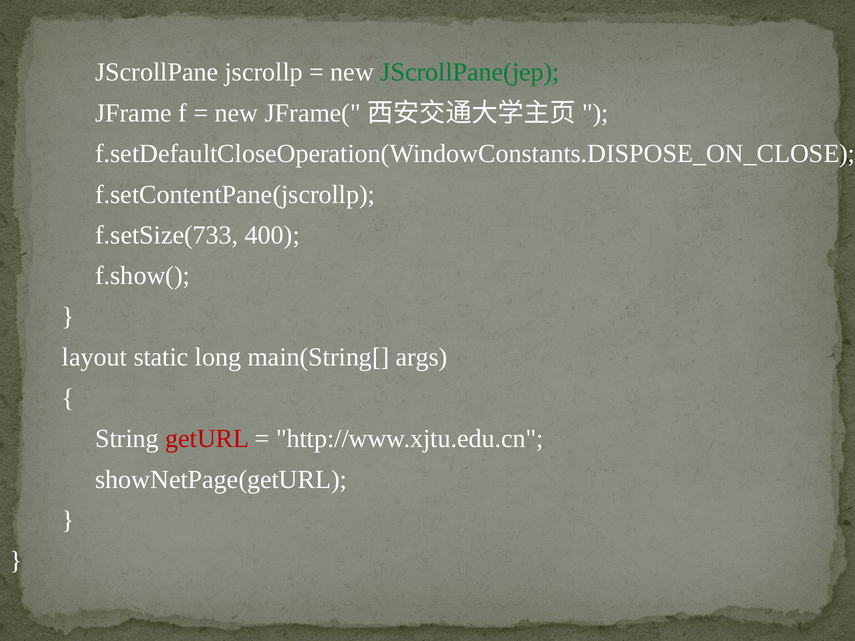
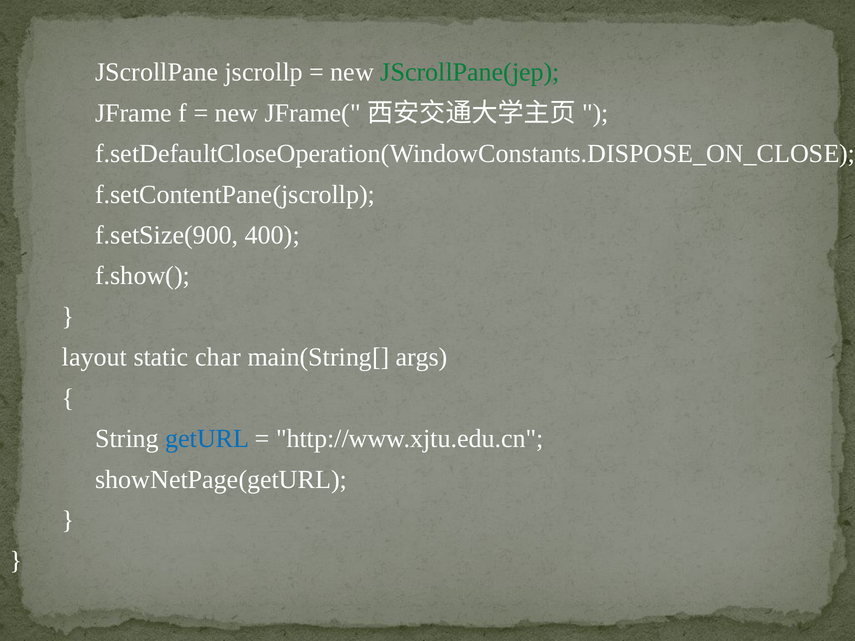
f.setSize(733: f.setSize(733 -> f.setSize(900
long: long -> char
getURL colour: red -> blue
